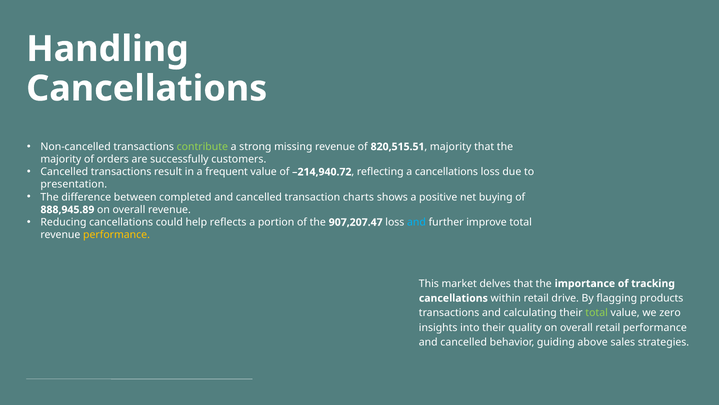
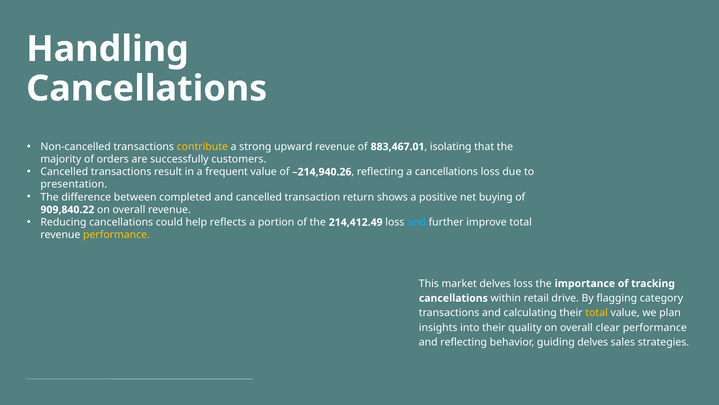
contribute colour: light green -> yellow
missing: missing -> upward
820,515.51: 820,515.51 -> 883,467.01
majority at (451, 147): majority -> isolating
–214,940.72: –214,940.72 -> –214,940.26
charts: charts -> return
888,945.89: 888,945.89 -> 909,840.22
907,207.47: 907,207.47 -> 214,412.49
delves that: that -> loss
products: products -> category
total at (597, 313) colour: light green -> yellow
zero: zero -> plan
overall retail: retail -> clear
cancelled at (464, 342): cancelled -> reflecting
guiding above: above -> delves
